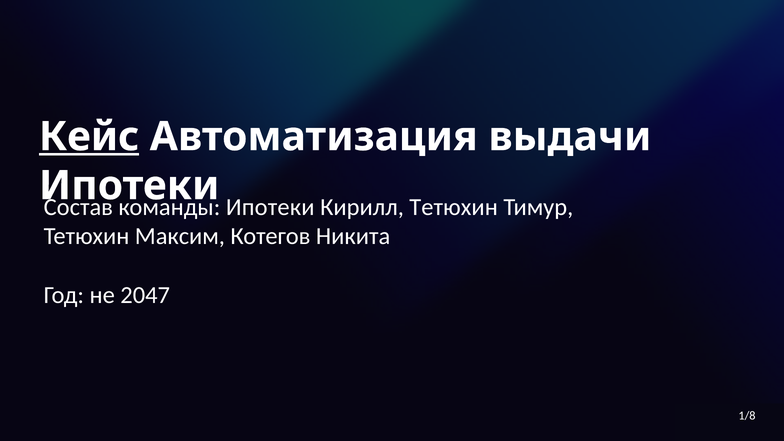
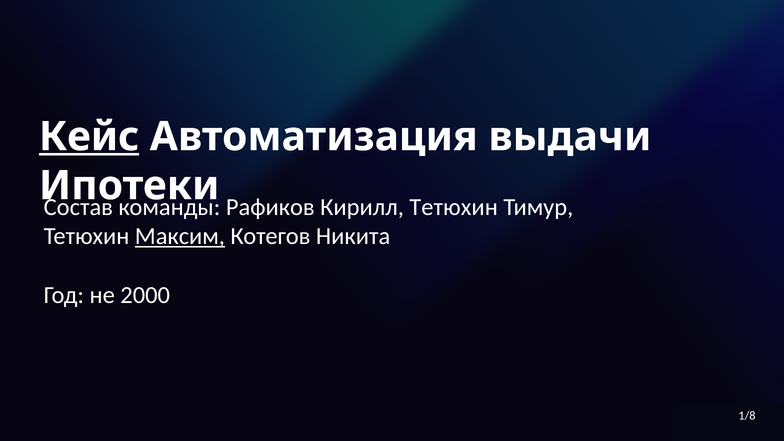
Ипотеки at (270, 207): Ипотеки -> Рафиков
Максим underline: none -> present
2047: 2047 -> 2000
